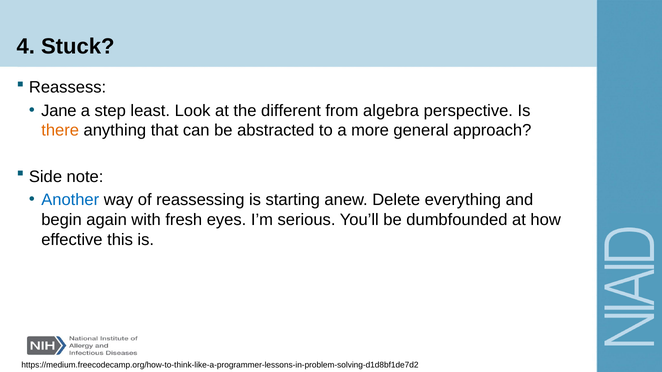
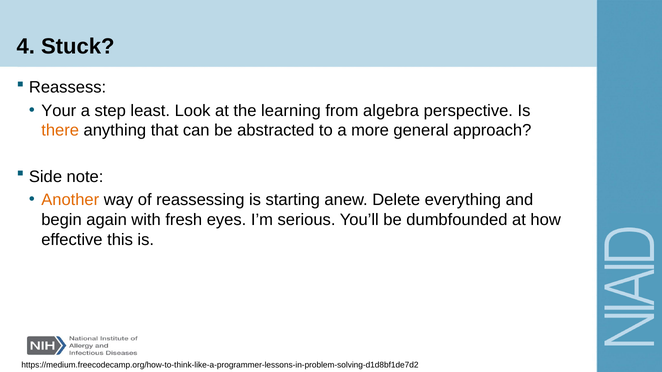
Jane: Jane -> Your
different: different -> learning
Another colour: blue -> orange
